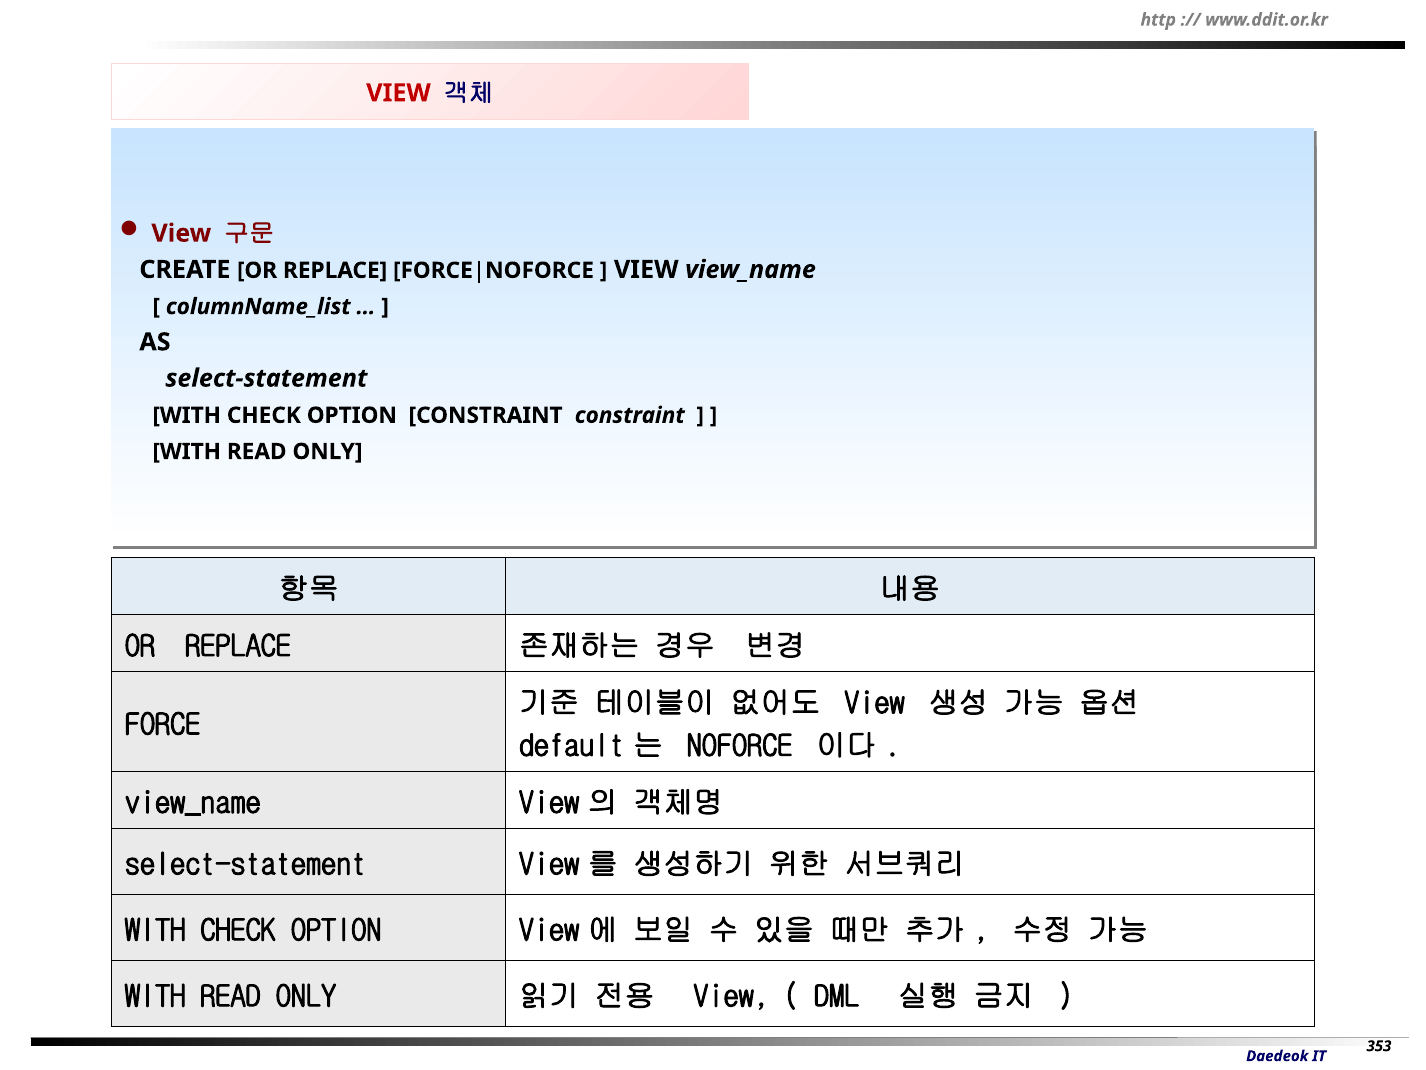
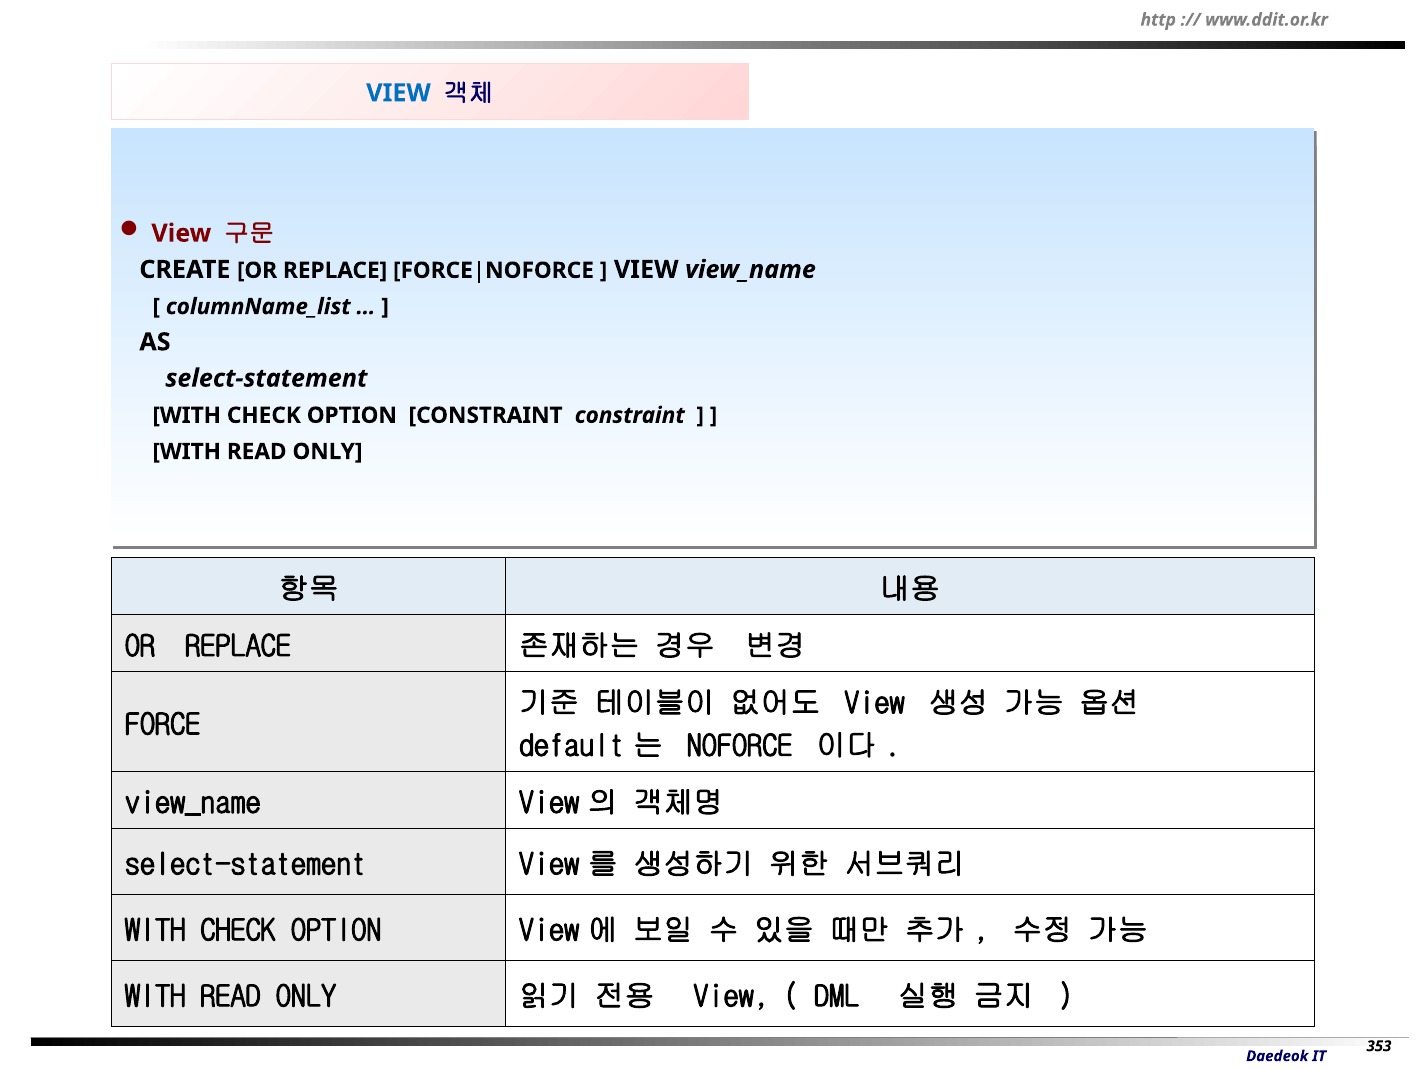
VIEW at (398, 93) colour: red -> blue
